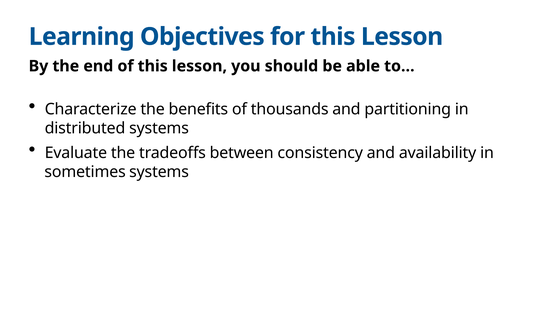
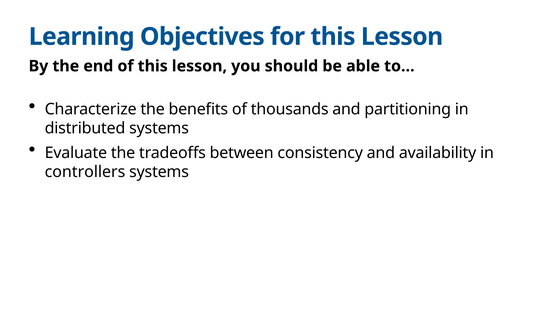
sometimes: sometimes -> controllers
